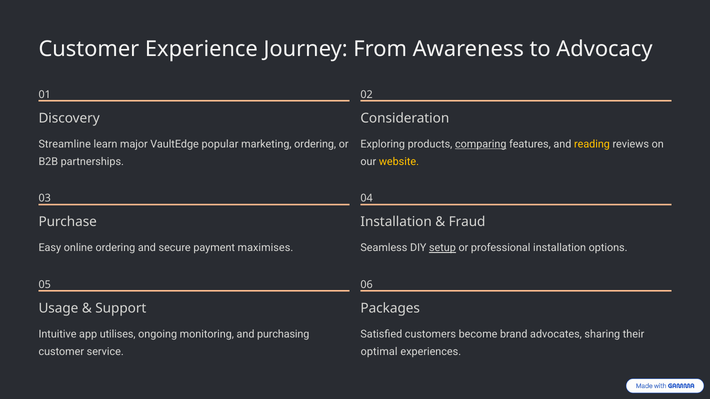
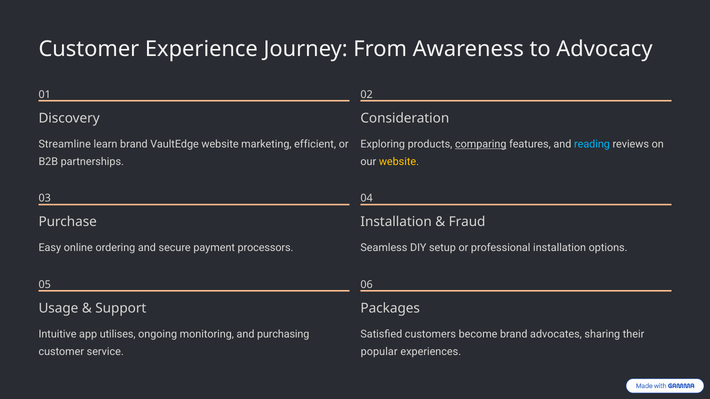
learn major: major -> brand
VaultEdge popular: popular -> website
marketing ordering: ordering -> efficient
reading colour: yellow -> light blue
maximises: maximises -> processors
setup underline: present -> none
optimal: optimal -> popular
